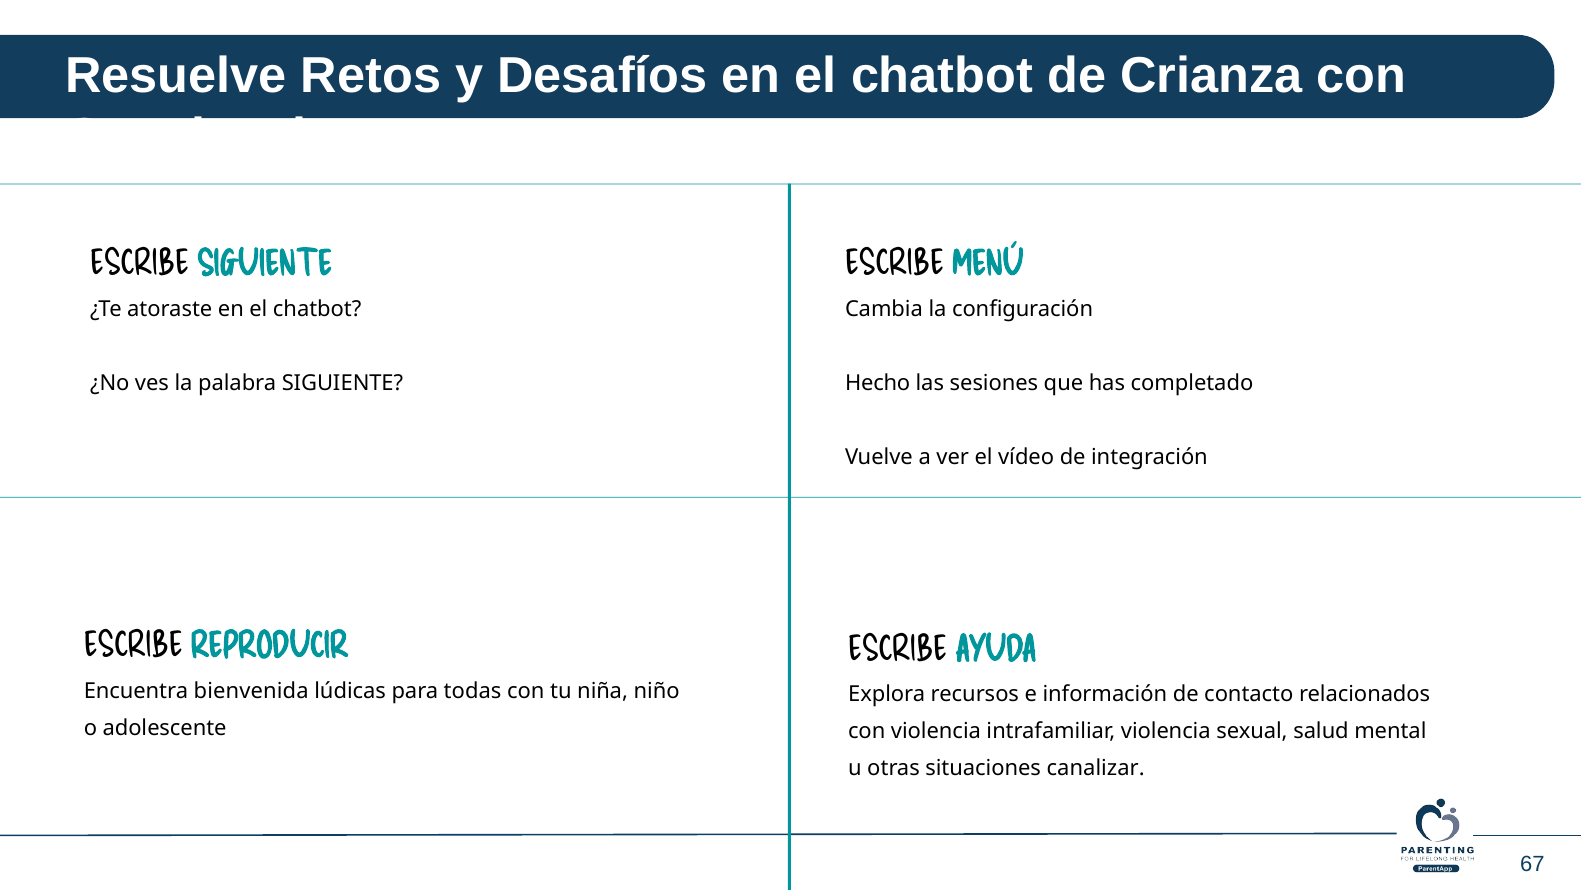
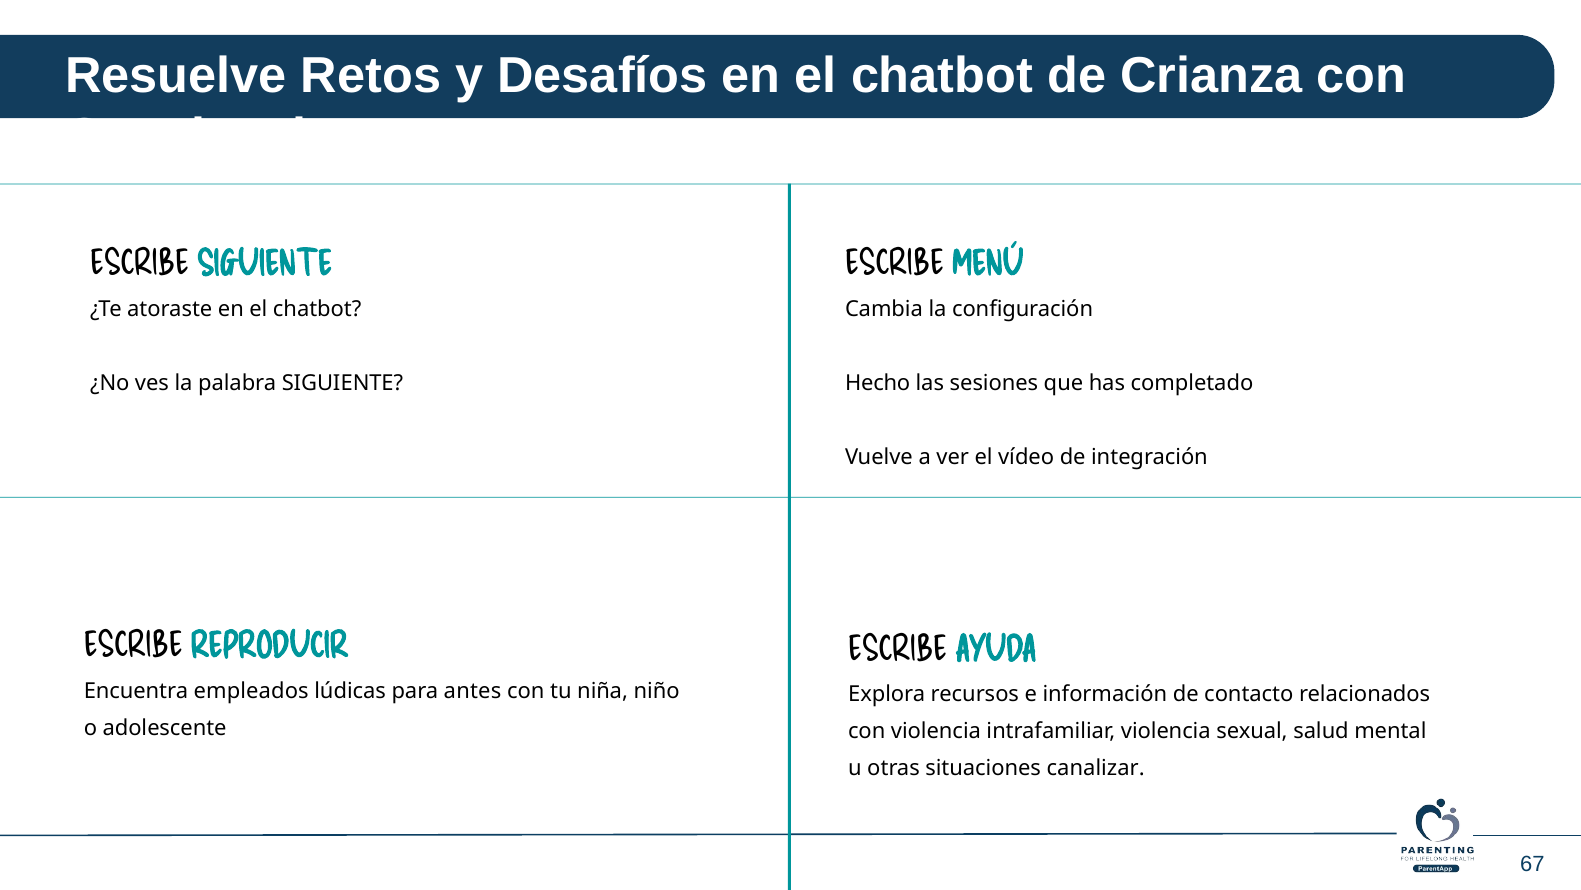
bienvenida: bienvenida -> empleados
todas: todas -> antes
